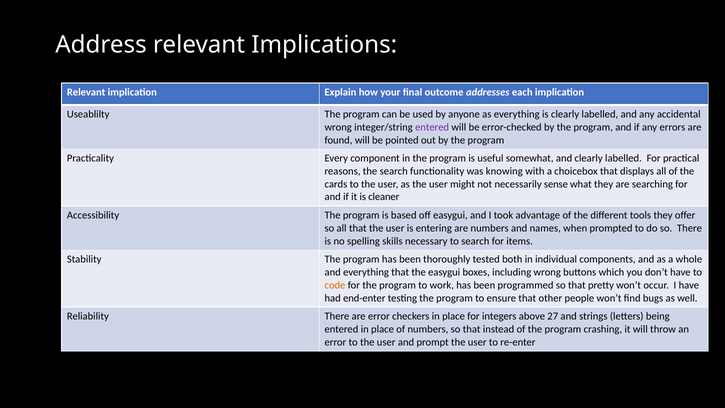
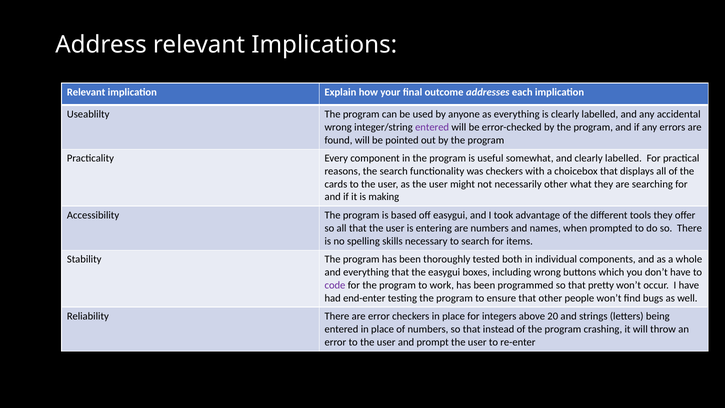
was knowing: knowing -> checkers
necessarily sense: sense -> other
cleaner: cleaner -> making
code colour: orange -> purple
27: 27 -> 20
